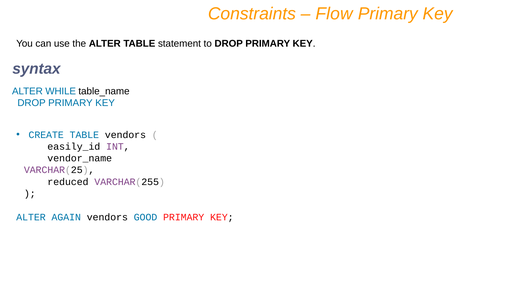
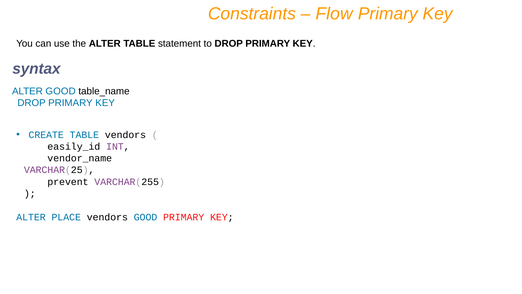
ALTER WHILE: WHILE -> GOOD
reduced: reduced -> prevent
AGAIN: AGAIN -> PLACE
